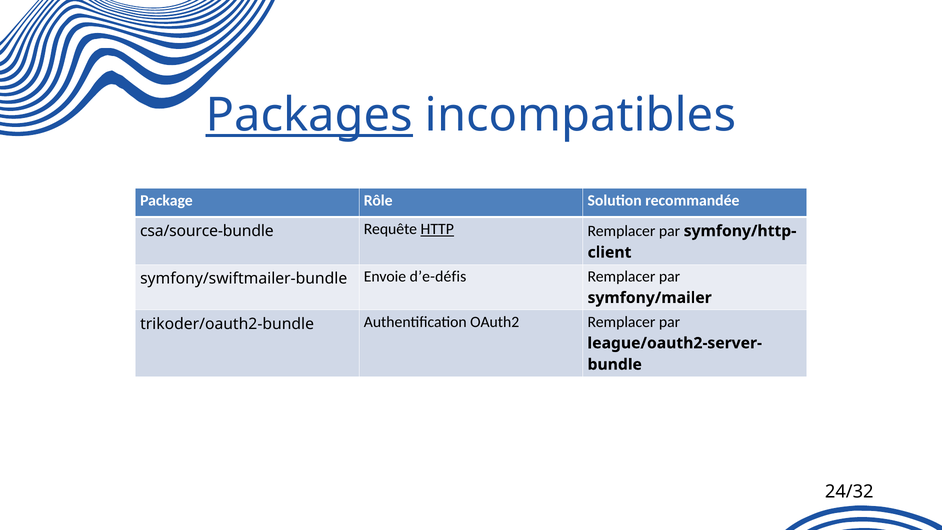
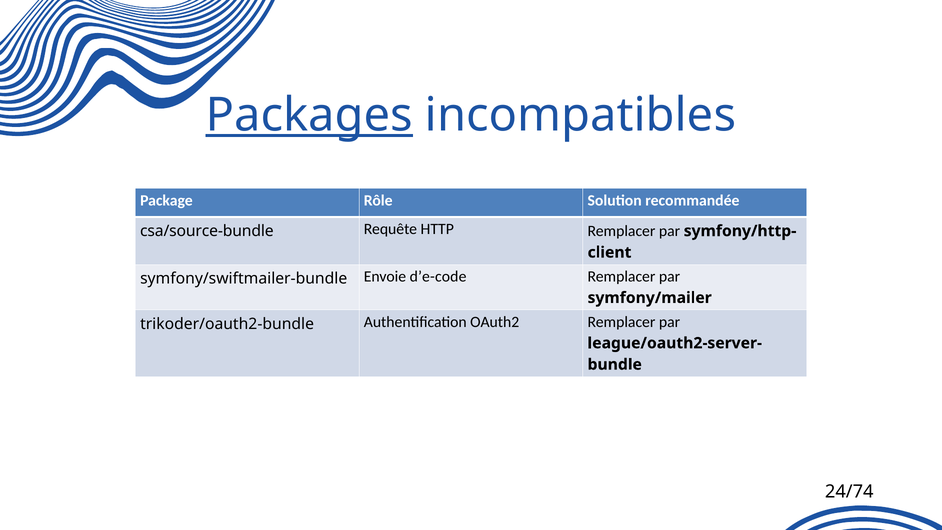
HTTP underline: present -> none
d’e-défis: d’e-défis -> d’e-code
24/32: 24/32 -> 24/74
